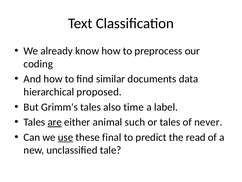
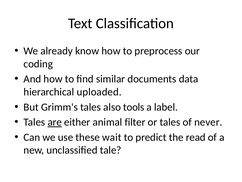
proposed: proposed -> uploaded
time: time -> tools
such: such -> filter
use underline: present -> none
final: final -> wait
